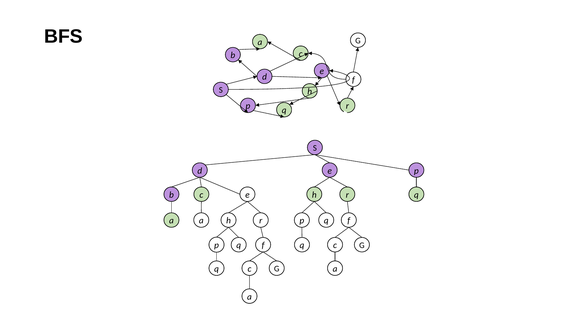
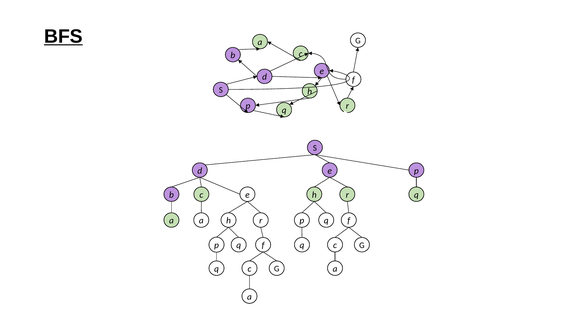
BFS underline: none -> present
